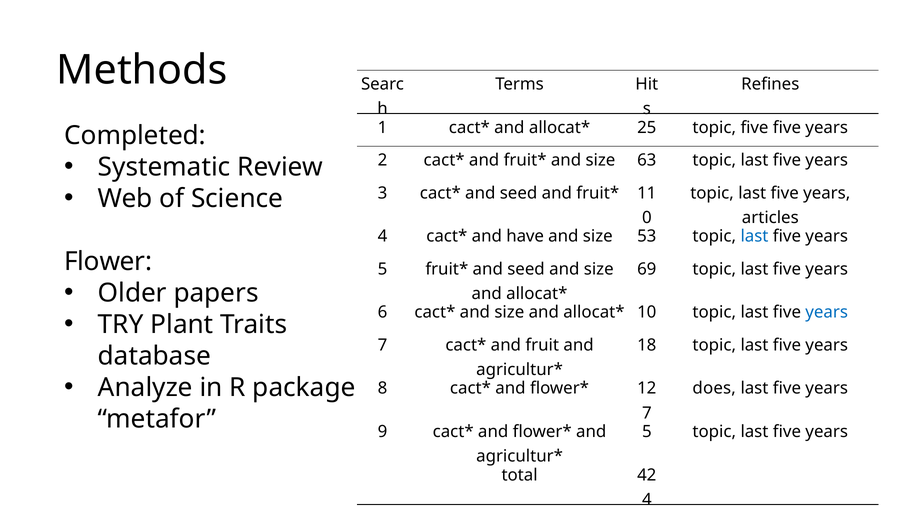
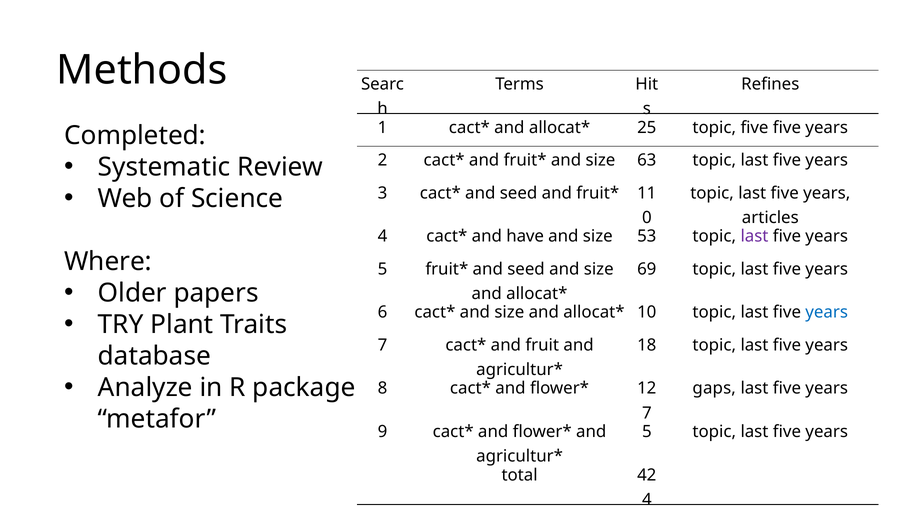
last at (754, 236) colour: blue -> purple
Flower: Flower -> Where
does: does -> gaps
